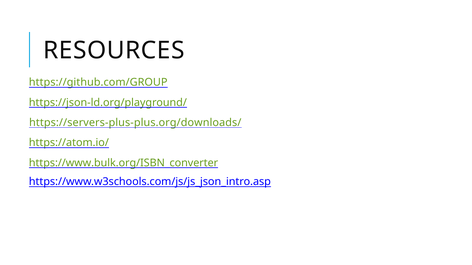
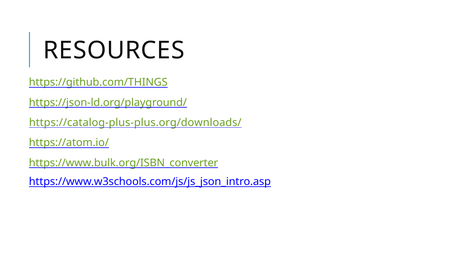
https://github.com/GROUP: https://github.com/GROUP -> https://github.com/THINGS
https://servers-plus-plus.org/downloads/: https://servers-plus-plus.org/downloads/ -> https://catalog-plus-plus.org/downloads/
